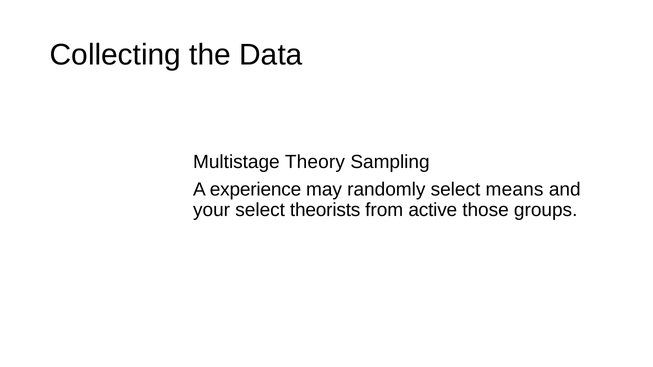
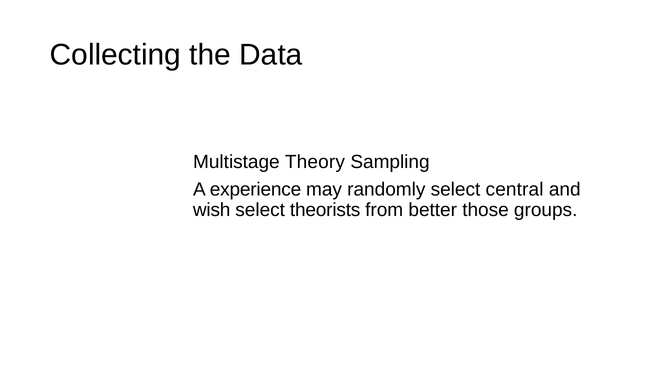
means: means -> central
your: your -> wish
active: active -> better
